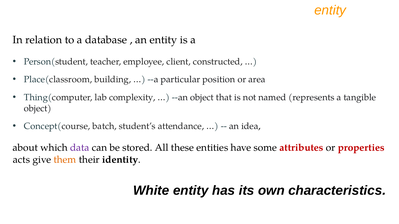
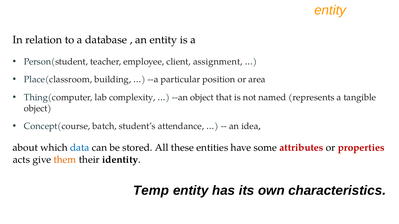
constructed: constructed -> assignment
data colour: purple -> blue
White: White -> Temp
